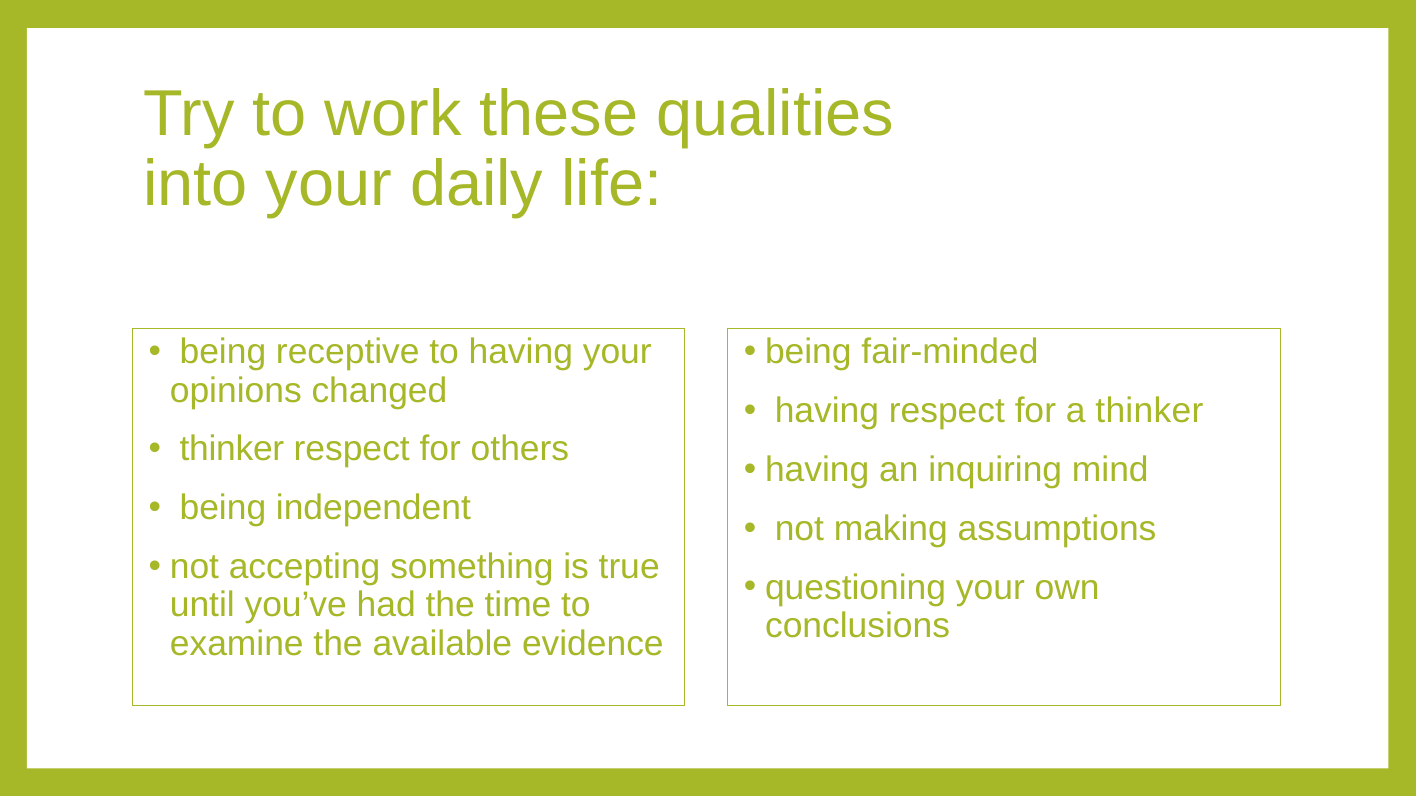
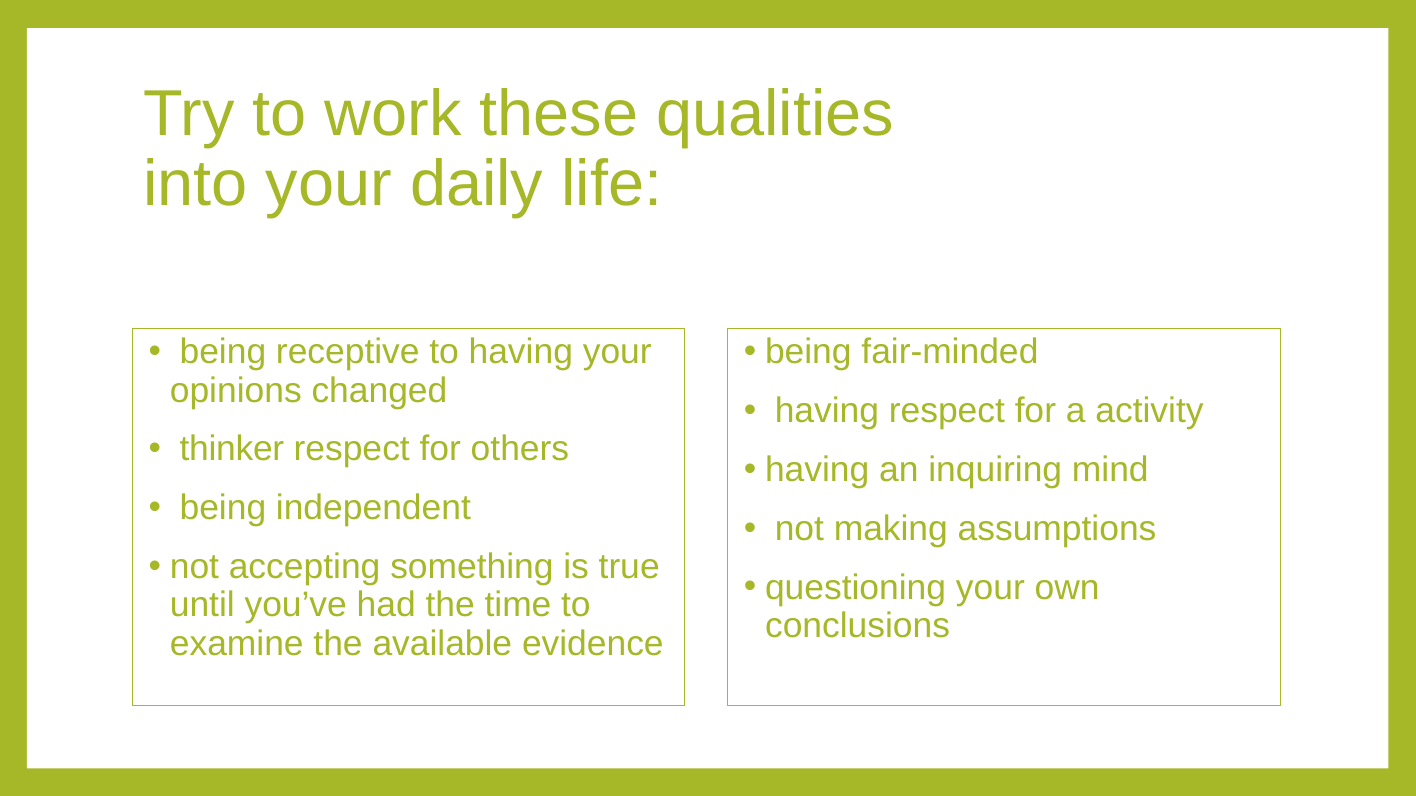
a thinker: thinker -> activity
